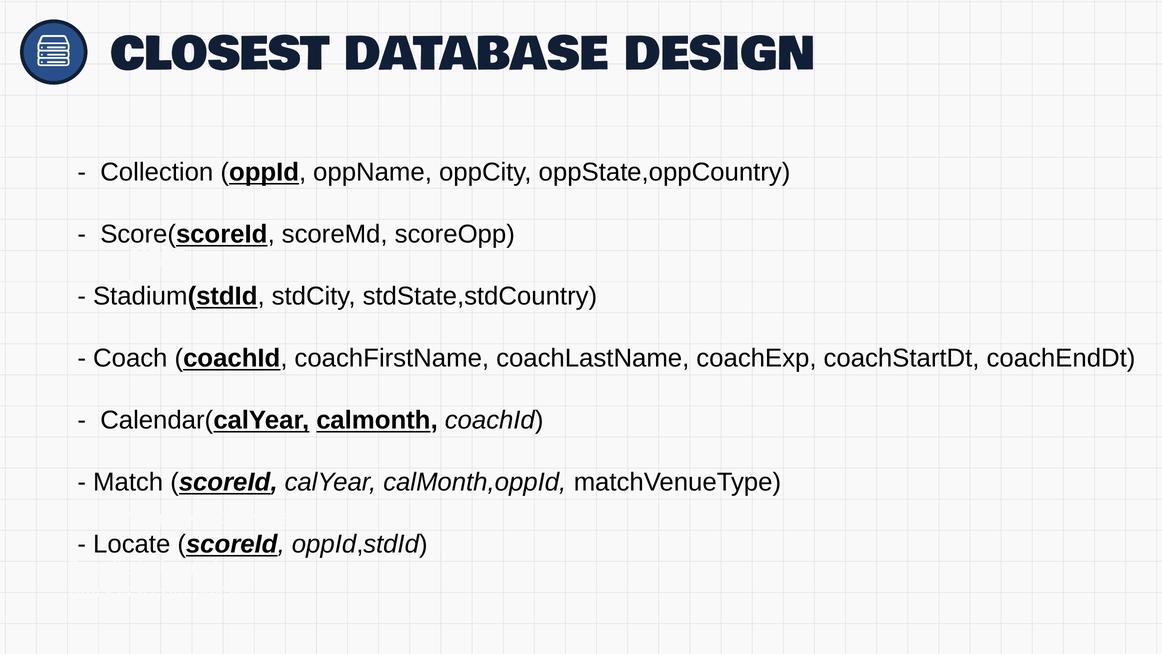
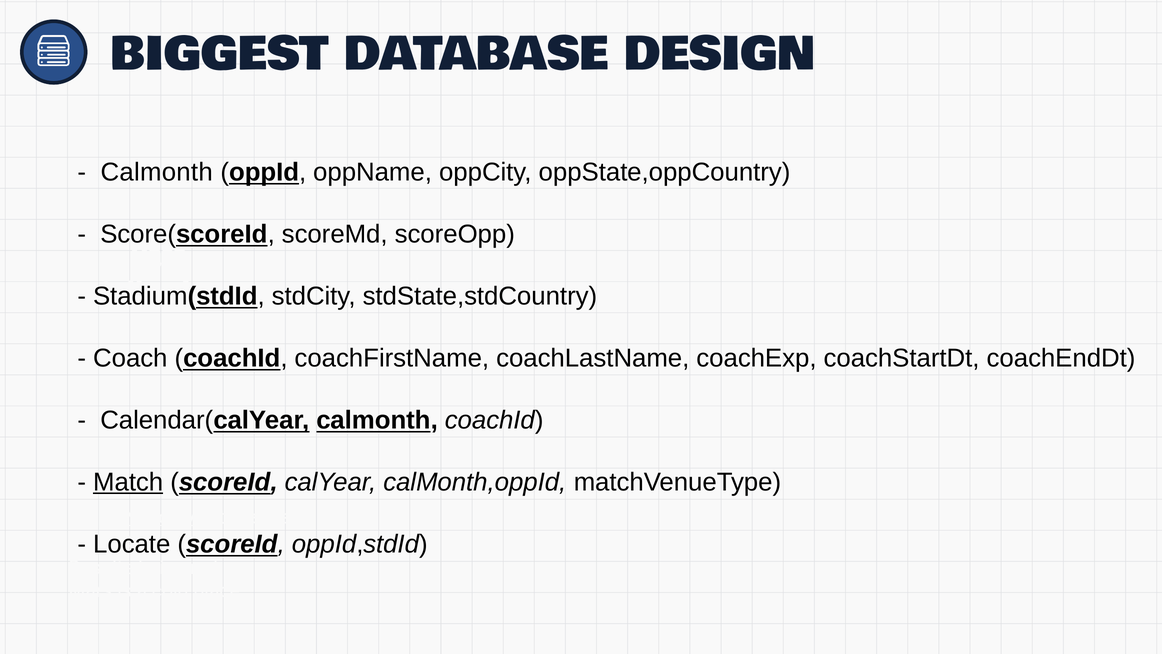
CLOSEST: CLOSEST -> BIGGEST
Collection at (157, 172): Collection -> Calmonth
Match underline: none -> present
